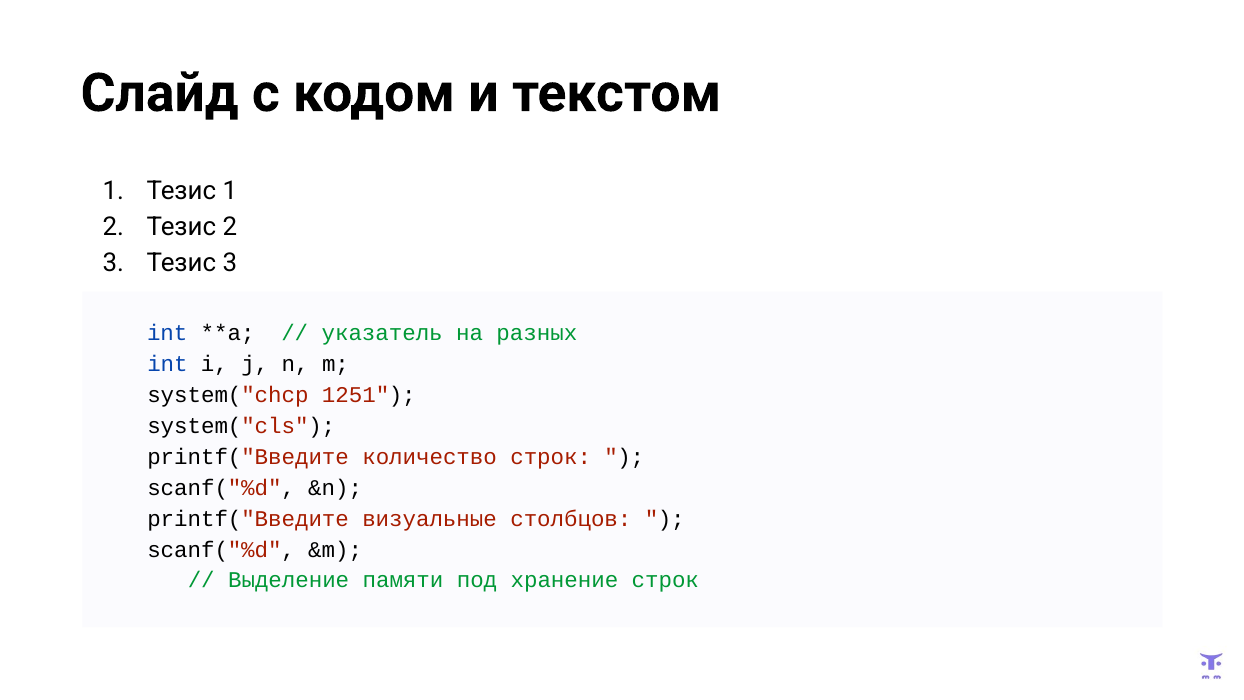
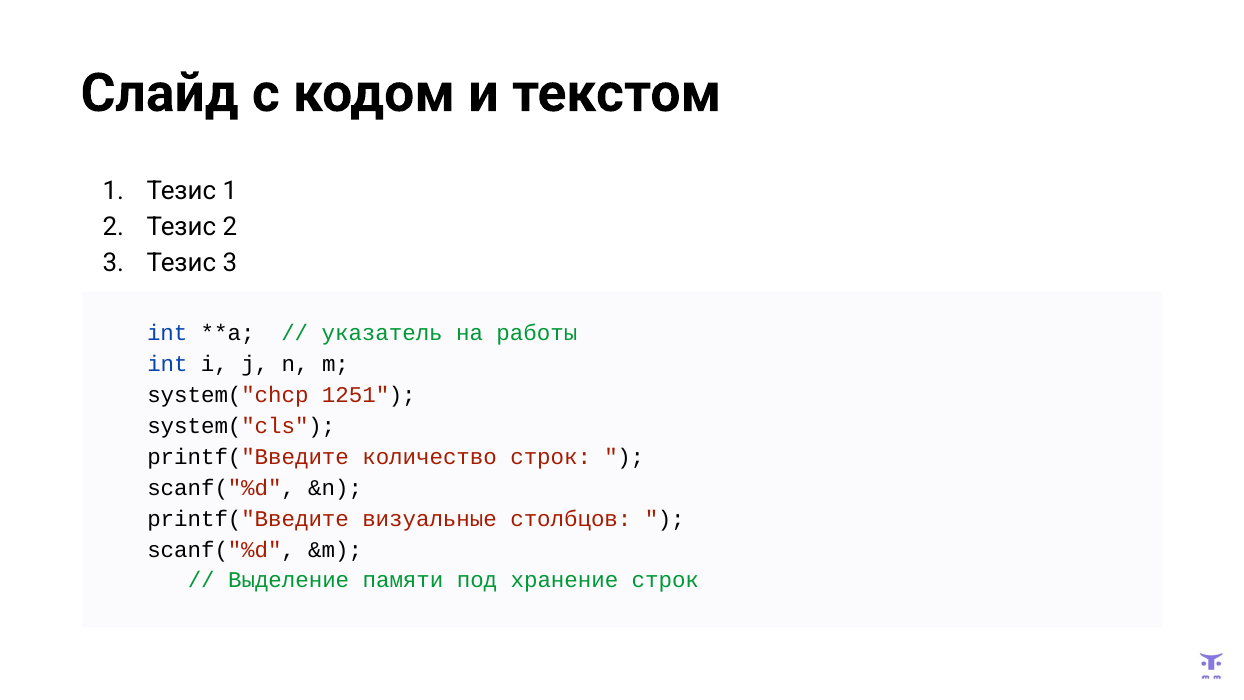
разных: разных -> работы
